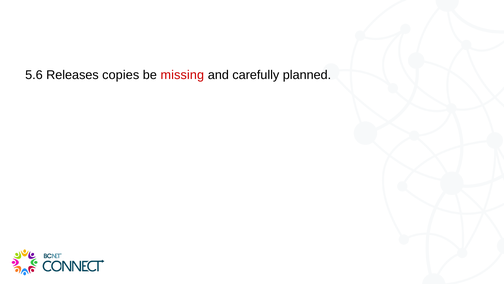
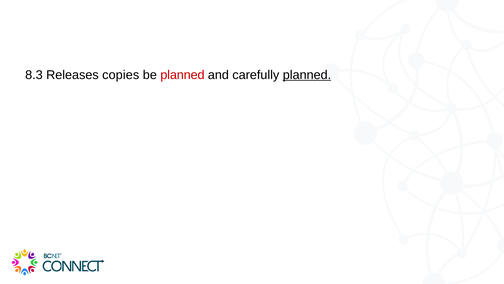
5.6: 5.6 -> 8.3
be missing: missing -> planned
planned at (307, 75) underline: none -> present
